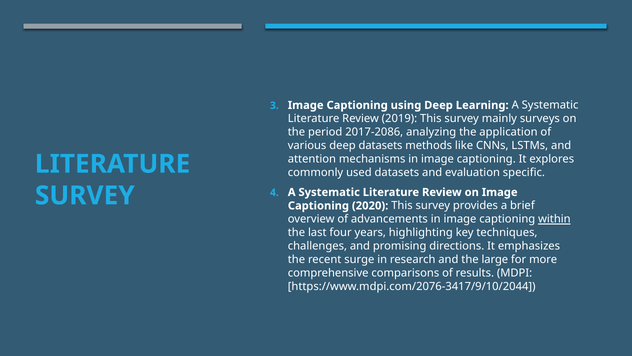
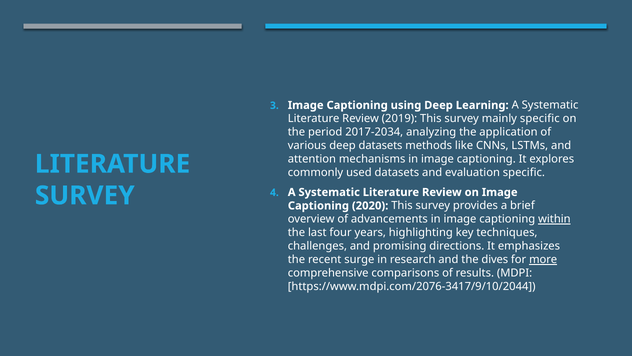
mainly surveys: surveys -> specific
2017-2086: 2017-2086 -> 2017-2034
large: large -> dives
more underline: none -> present
